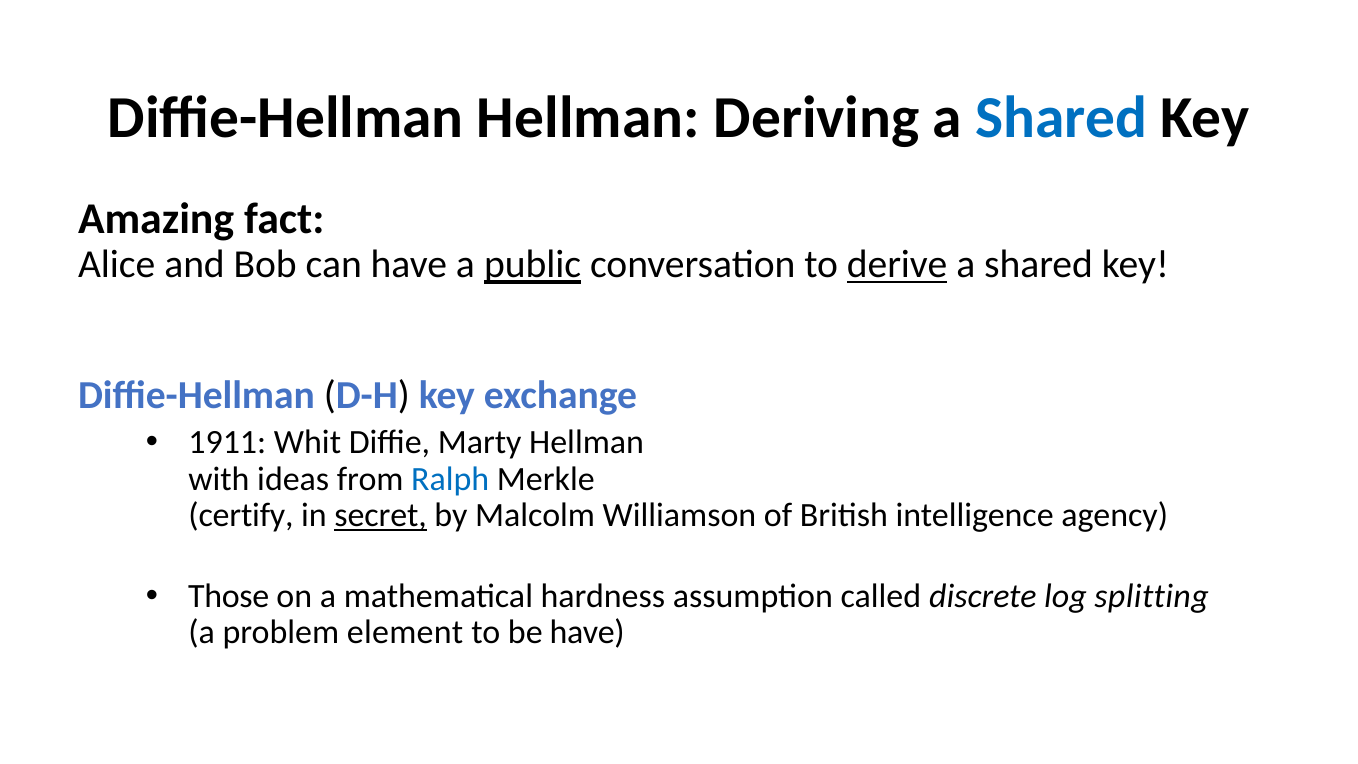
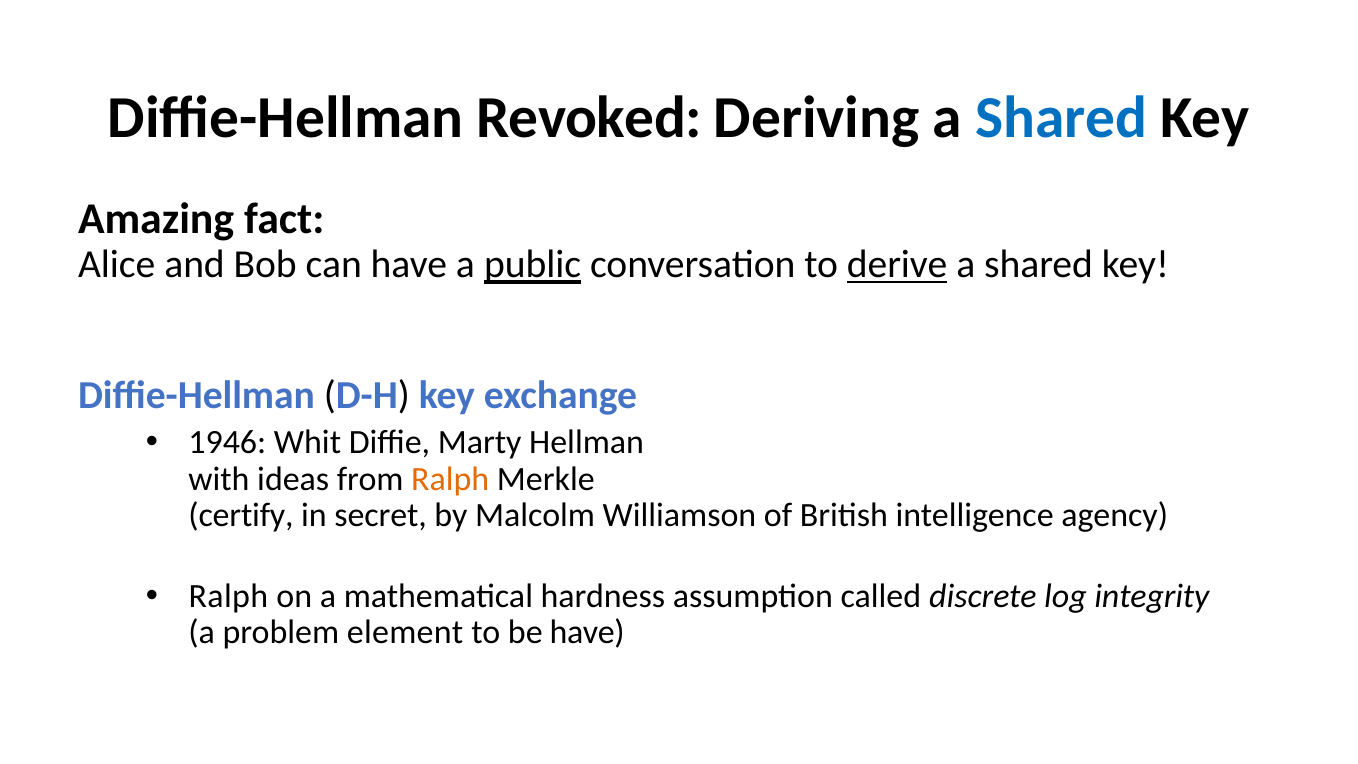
Diffie-Hellman Hellman: Hellman -> Revoked
1911: 1911 -> 1946
Ralph at (450, 479) colour: blue -> orange
secret underline: present -> none
Those at (229, 596): Those -> Ralph
splitting: splitting -> integrity
